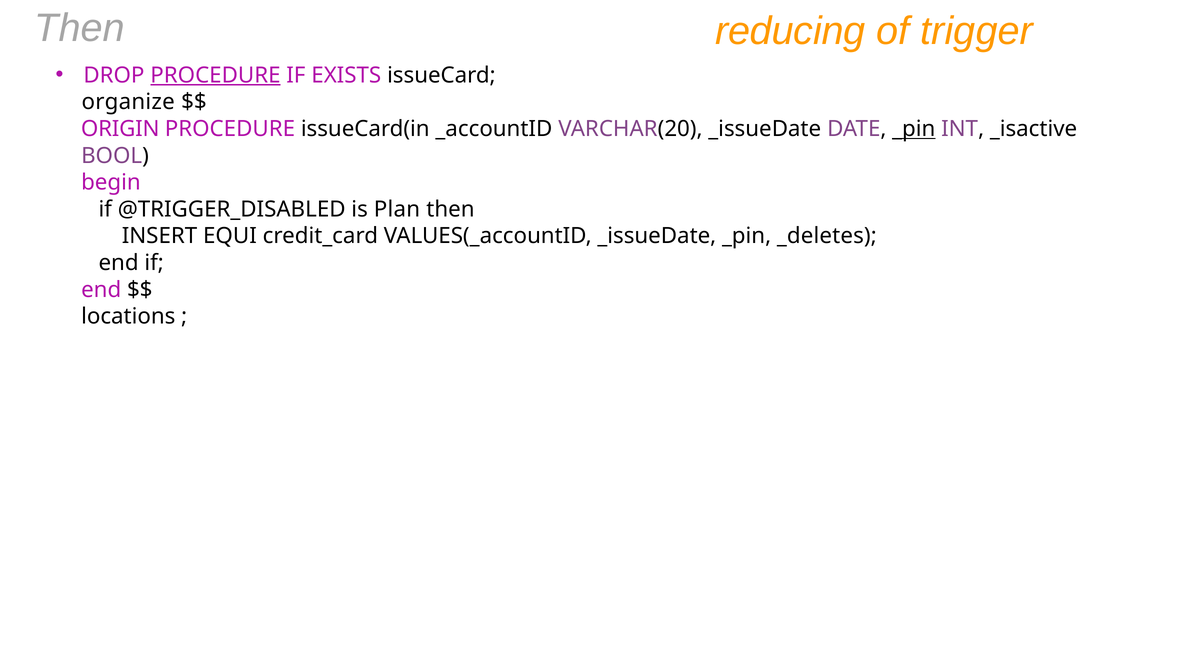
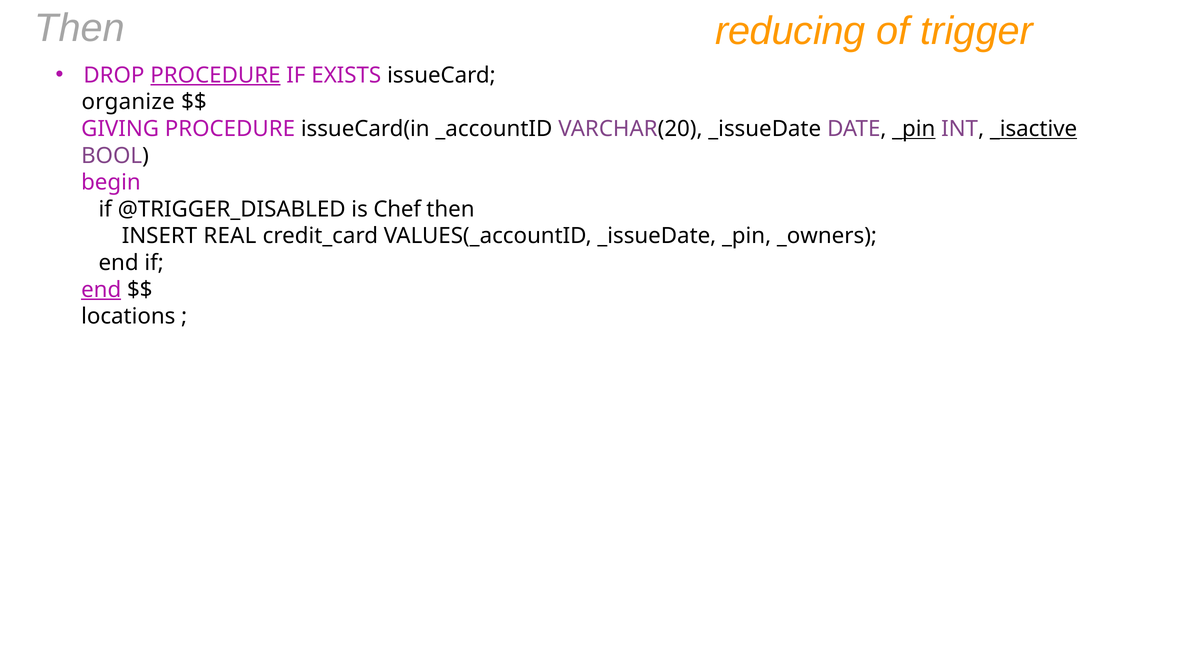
ORIGIN: ORIGIN -> GIVING
_isactive underline: none -> present
Plan: Plan -> Chef
EQUI: EQUI -> REAL
_deletes: _deletes -> _owners
end at (101, 290) underline: none -> present
